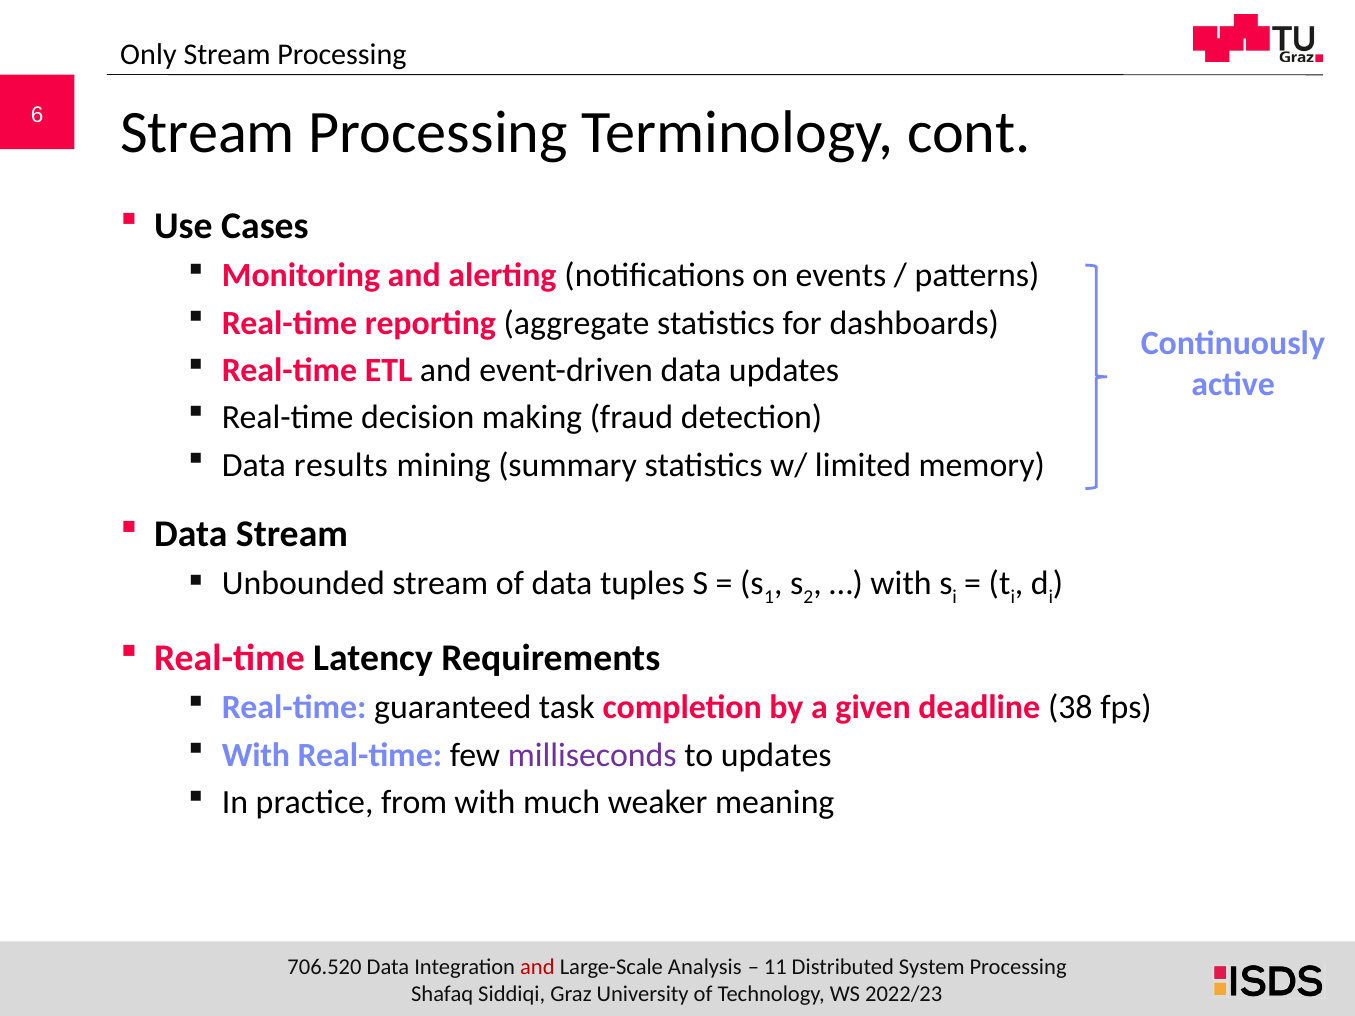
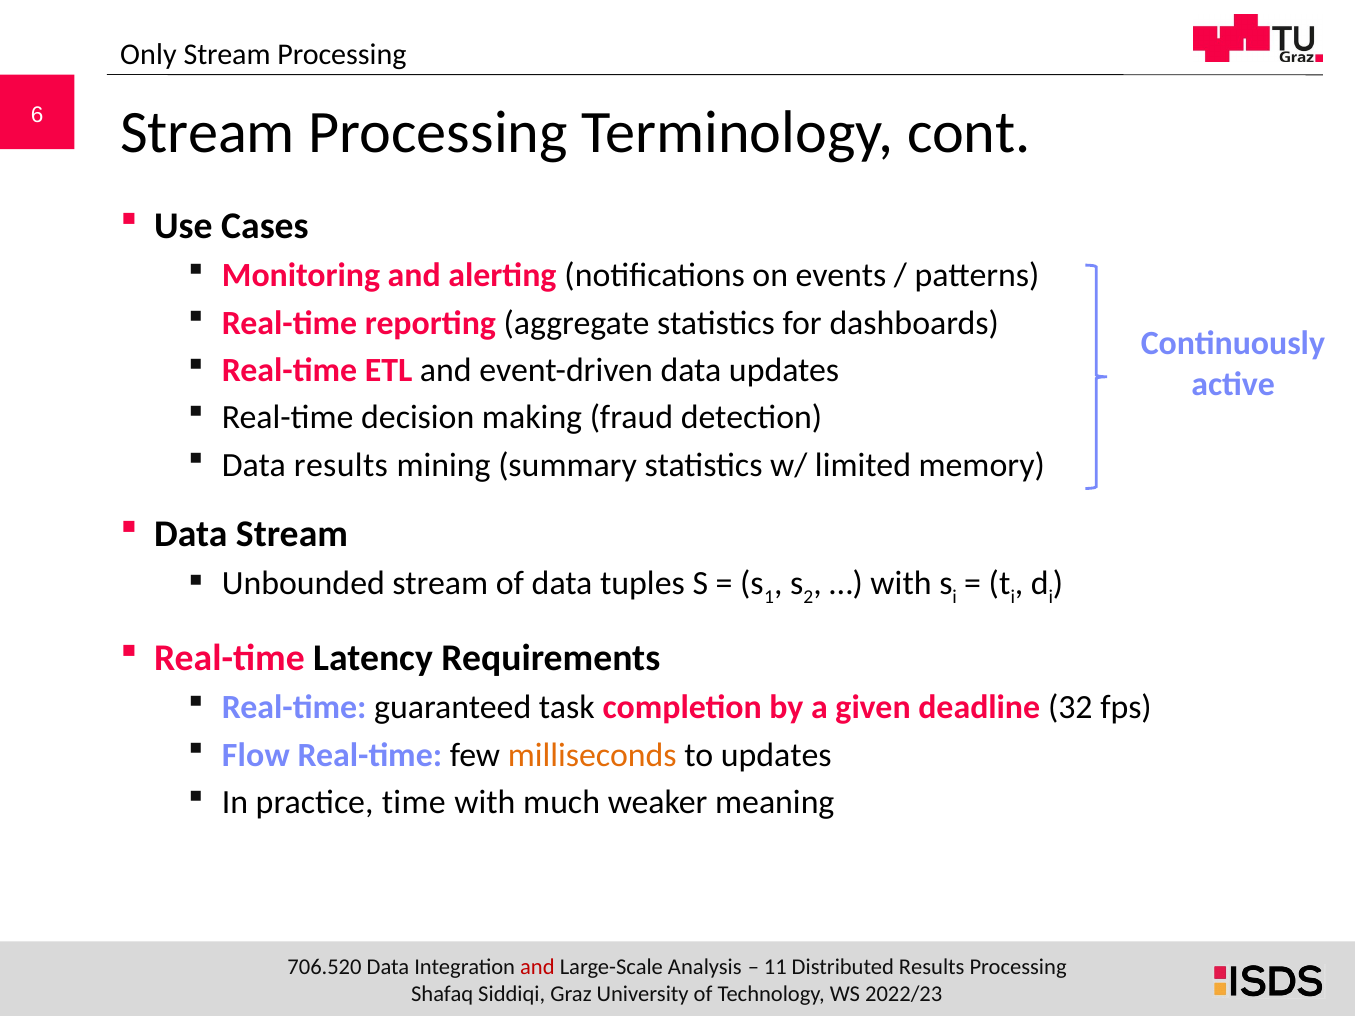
38: 38 -> 32
With at (256, 755): With -> Flow
milliseconds colour: purple -> orange
from: from -> time
System at (932, 967): System -> Results
